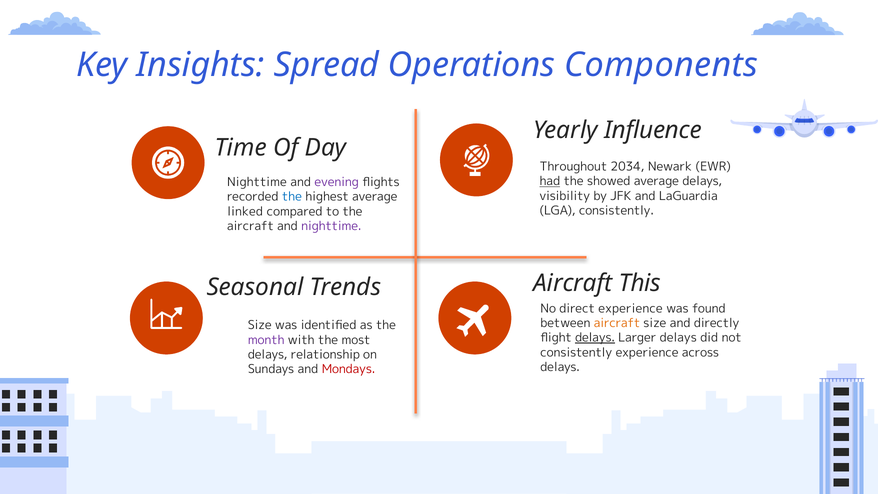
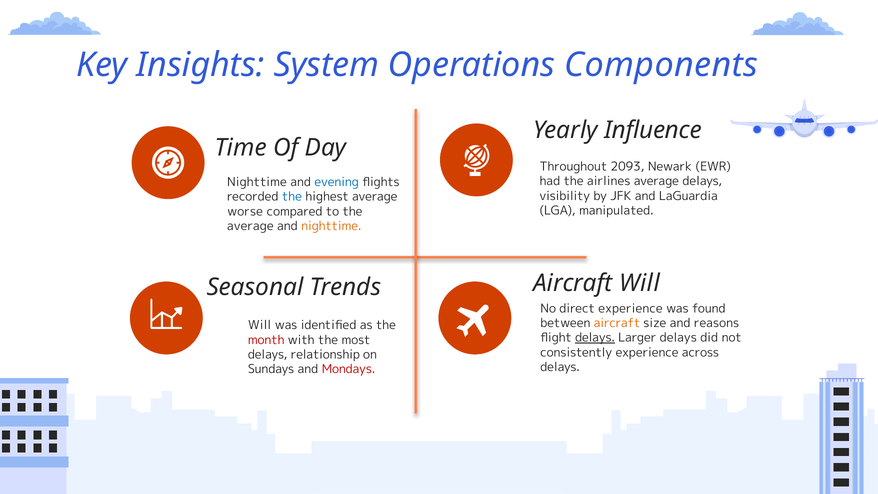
Spread: Spread -> System
2034: 2034 -> 2093
had underline: present -> none
showed: showed -> airlines
evening colour: purple -> blue
LGA consistently: consistently -> manipulated
linked: linked -> worse
aircraft at (250, 226): aircraft -> average
nighttime at (331, 226) colour: purple -> orange
Aircraft This: This -> Will
directly: directly -> reasons
Size at (260, 325): Size -> Will
month colour: purple -> red
